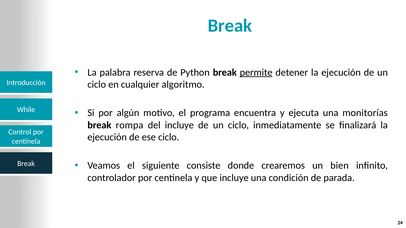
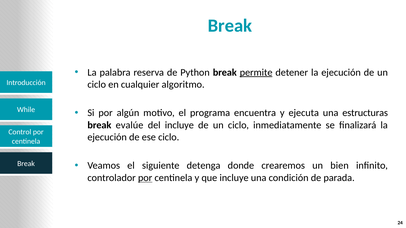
monitorías: monitorías -> estructuras
rompa: rompa -> evalúe
consiste: consiste -> detenga
por at (145, 178) underline: none -> present
